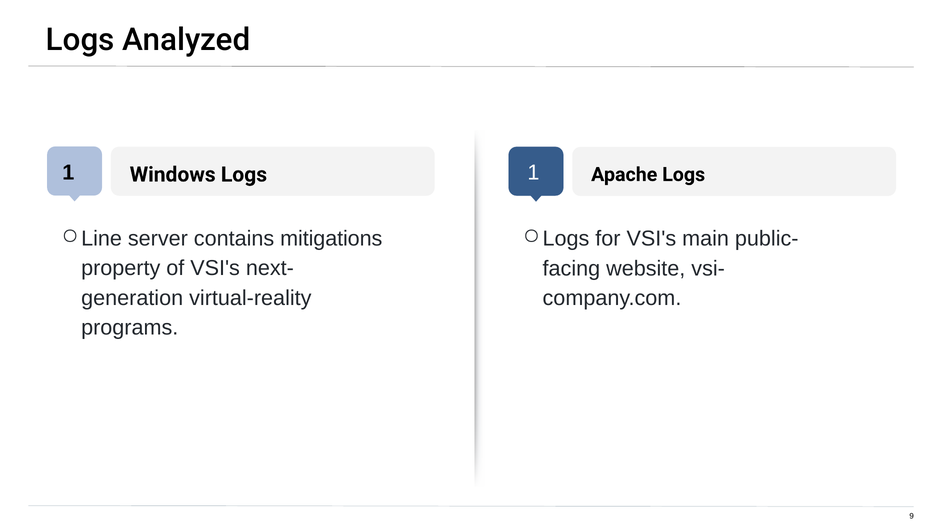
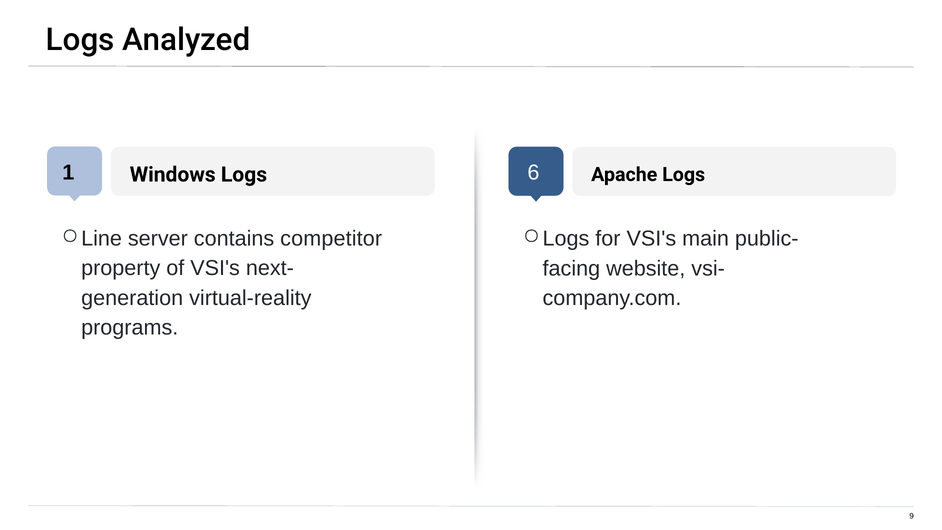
1 1: 1 -> 6
mitigations: mitigations -> competitor
